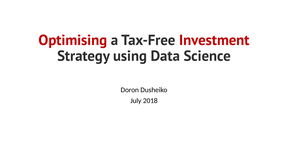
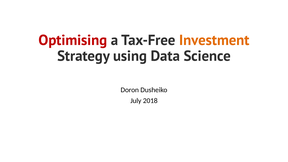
Investment colour: red -> orange
